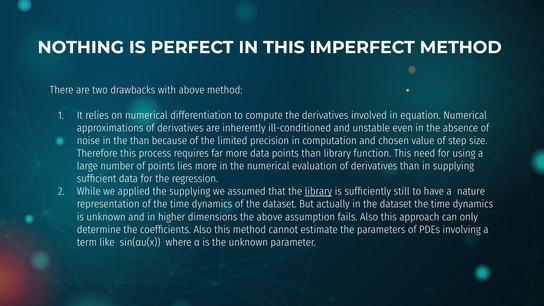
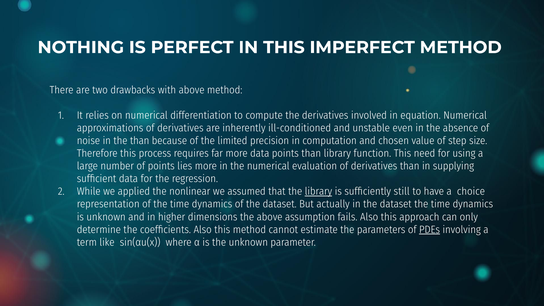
the supplying: supplying -> nonlinear
nature: nature -> choice
PDEs underline: none -> present
